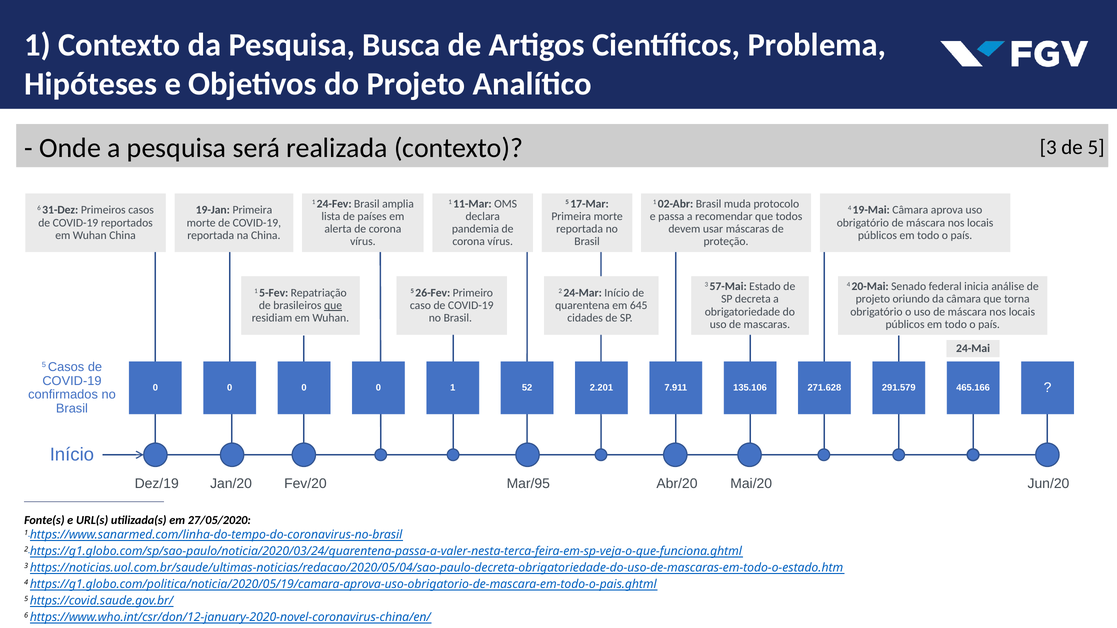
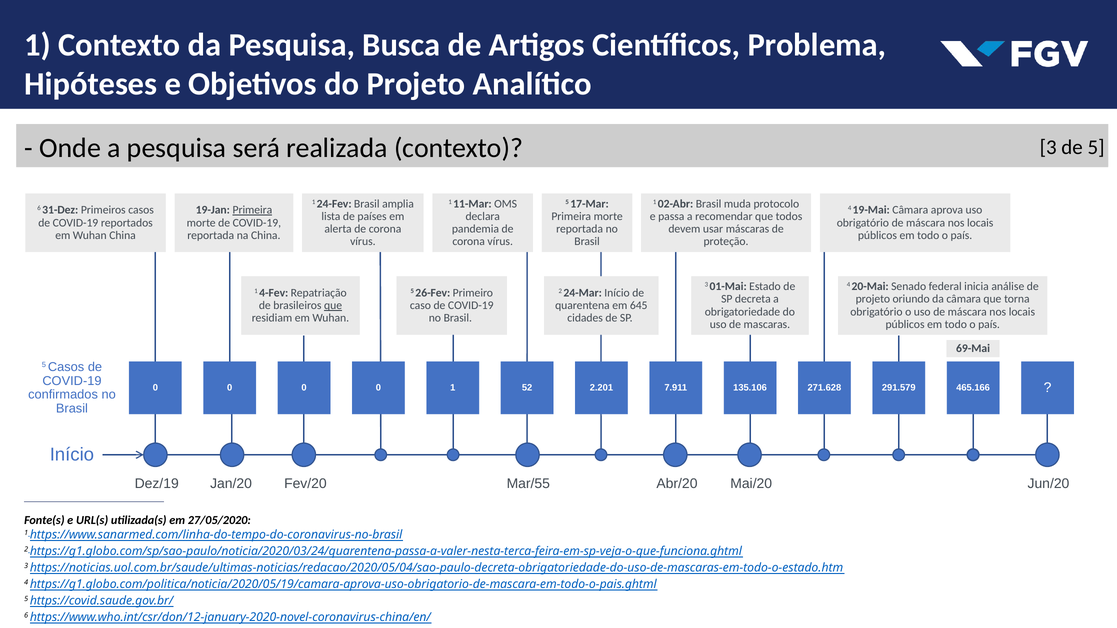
Primeira at (252, 210) underline: none -> present
57-Mai: 57-Mai -> 01-Mai
5-Fev: 5-Fev -> 4-Fev
24-Mai: 24-Mai -> 69-Mai
Mar/95: Mar/95 -> Mar/55
